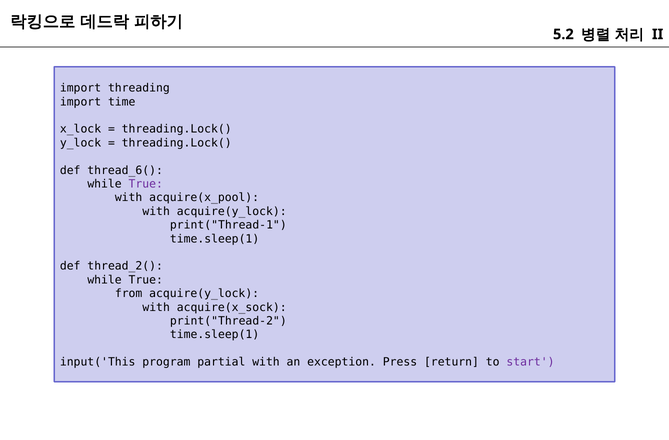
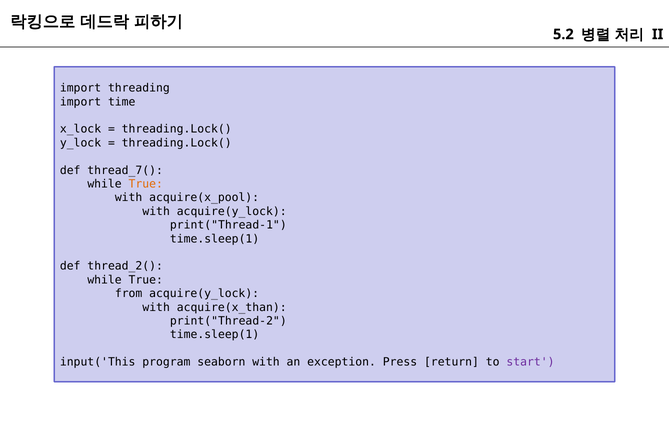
thread_6(: thread_6( -> thread_7(
True at (146, 184) colour: purple -> orange
acquire(x_sock: acquire(x_sock -> acquire(x_than
partial: partial -> seaborn
